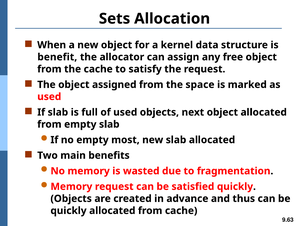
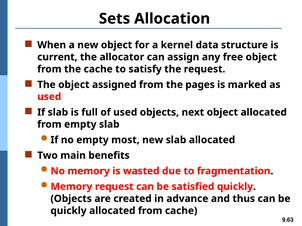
benefit: benefit -> current
space: space -> pages
